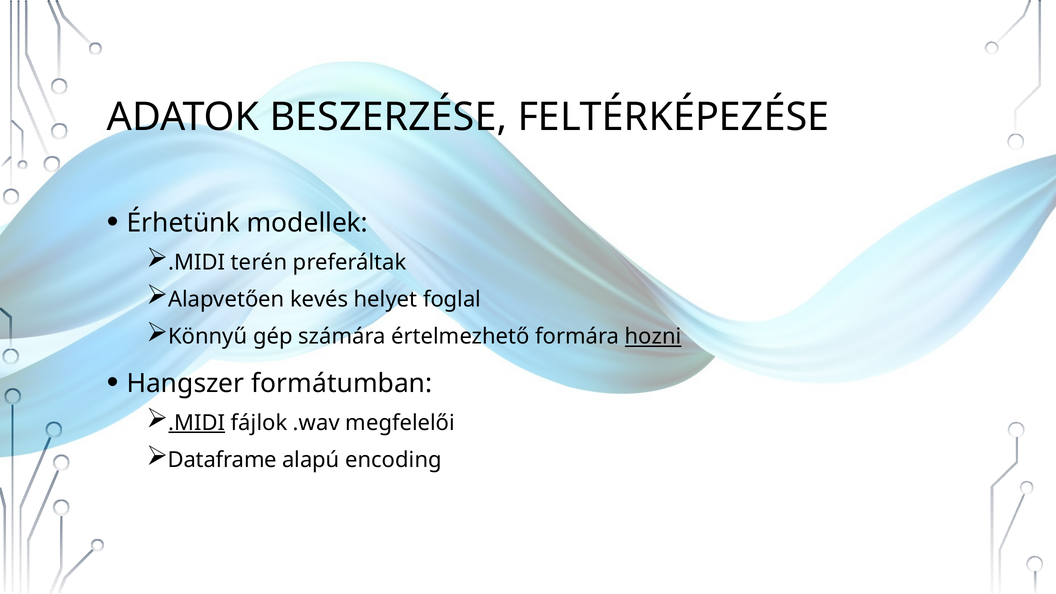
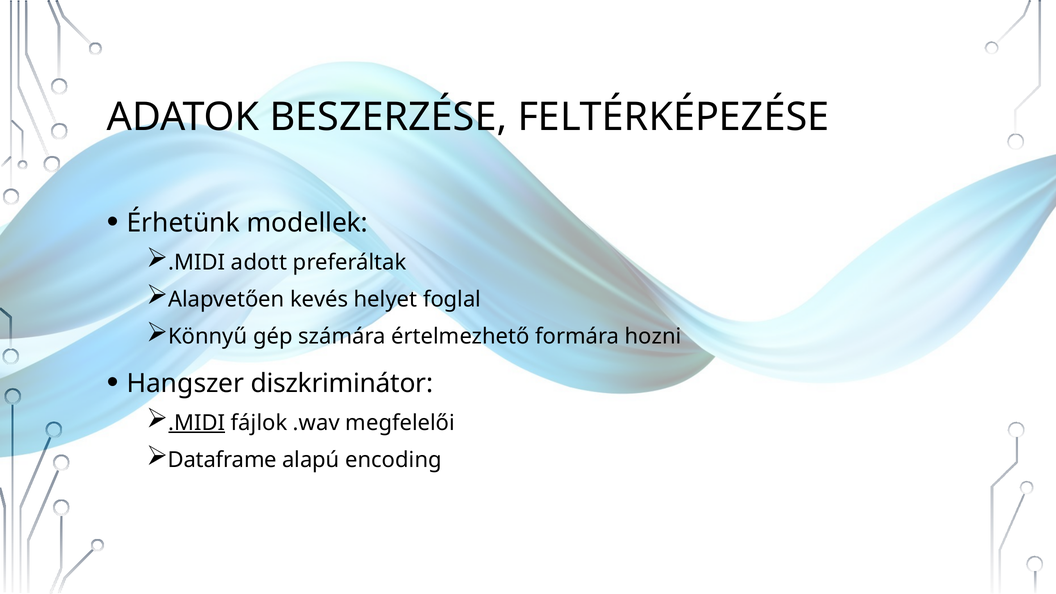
terén: terén -> adott
hozni underline: present -> none
formátumban: formátumban -> diszkriminátor
